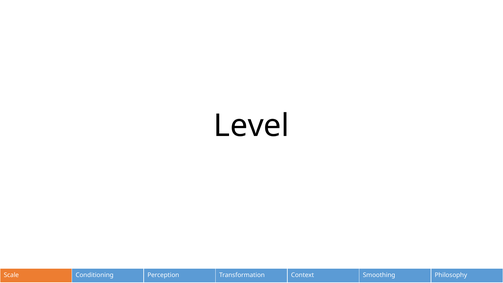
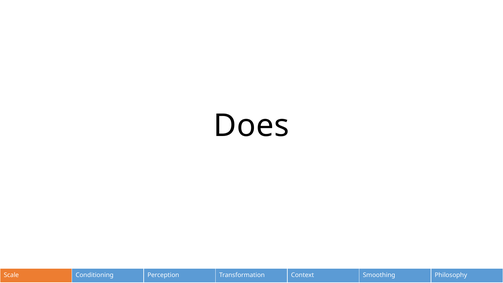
Level: Level -> Does
